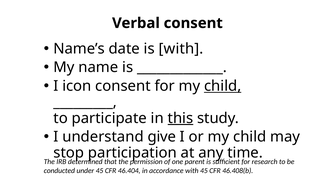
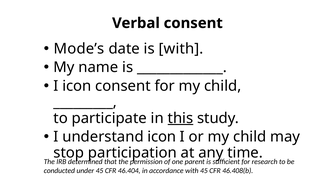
Name’s: Name’s -> Mode’s
child at (223, 86) underline: present -> none
understand give: give -> icon
